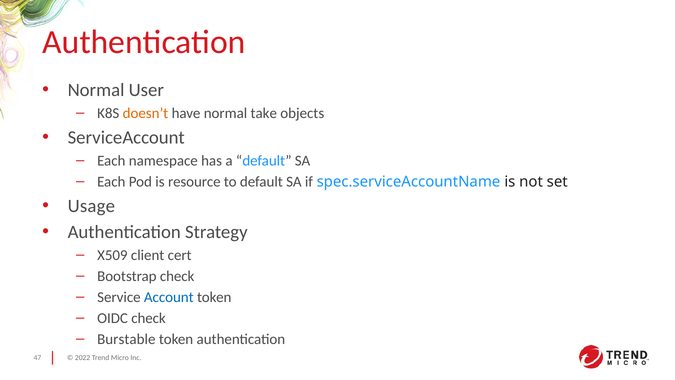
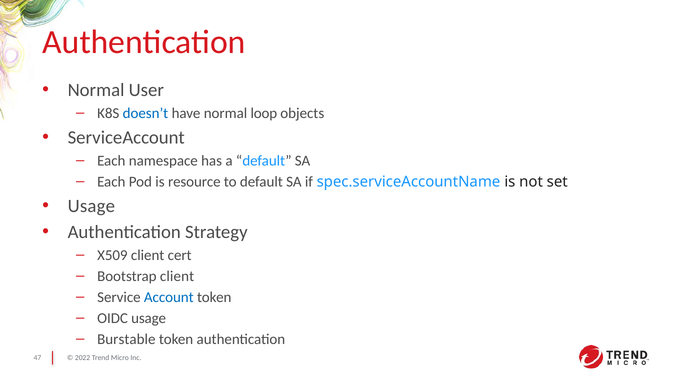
doesn’t colour: orange -> blue
take: take -> loop
Bootstrap check: check -> client
OIDC check: check -> usage
